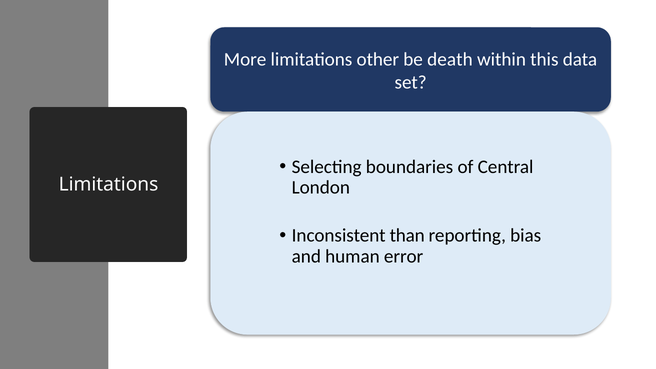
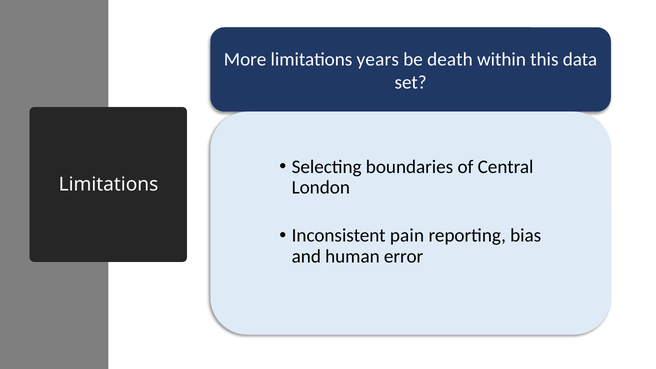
other: other -> years
than: than -> pain
